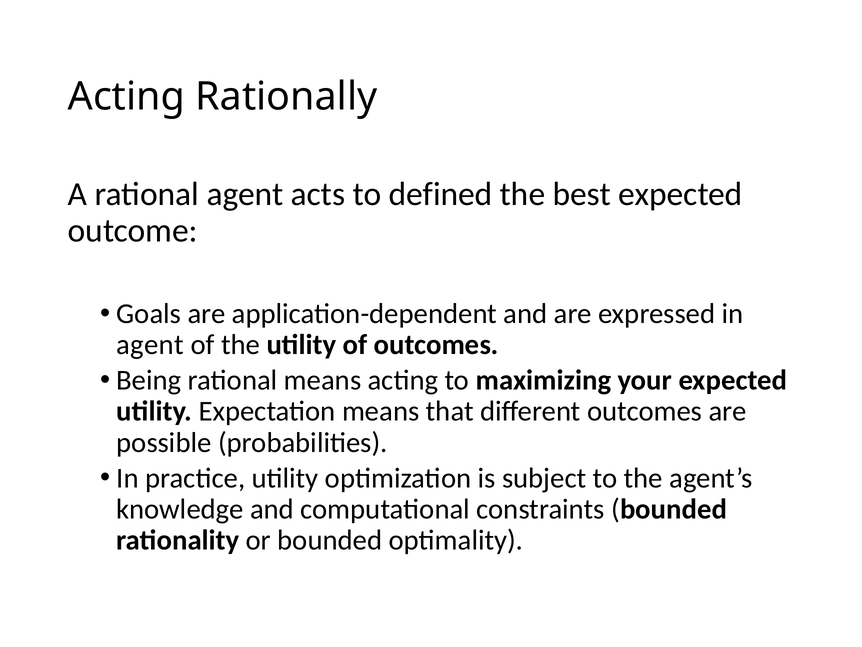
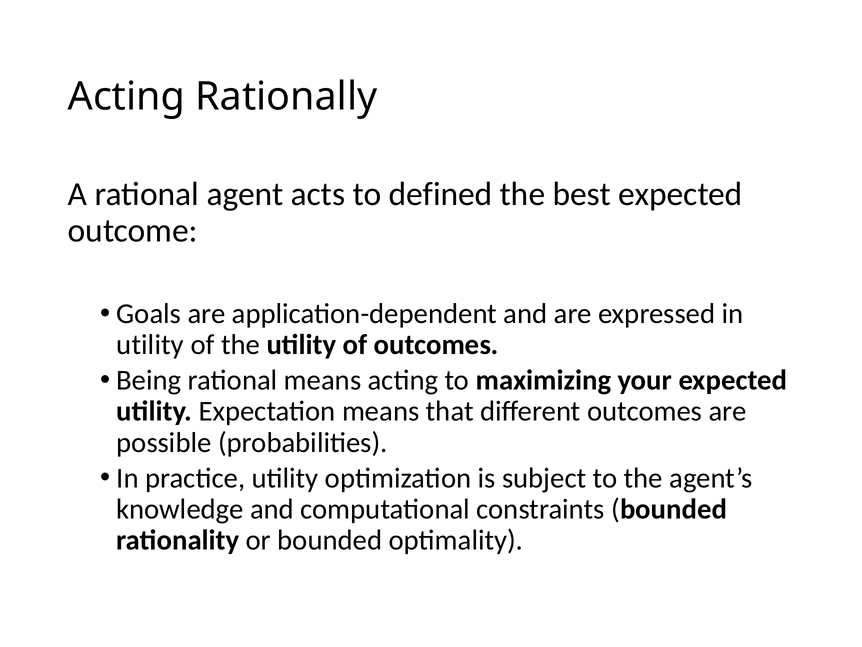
agent at (150, 345): agent -> utility
